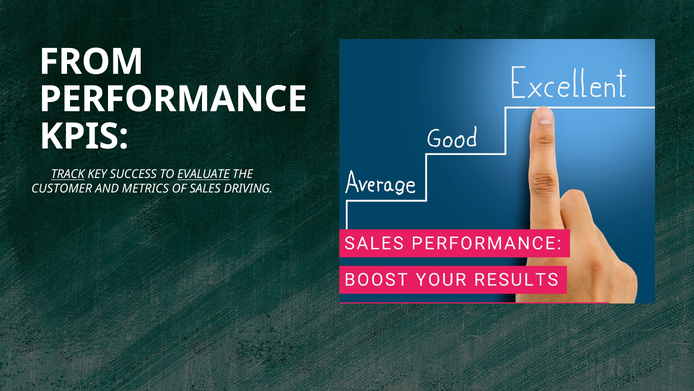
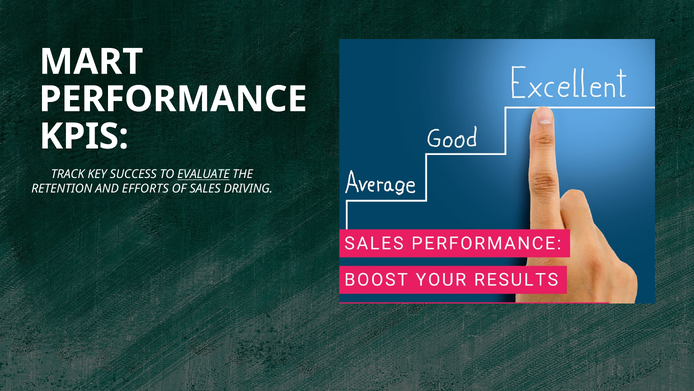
FROM: FROM -> MART
TRACK underline: present -> none
CUSTOMER: CUSTOMER -> RETENTION
METRICS: METRICS -> EFFORTS
